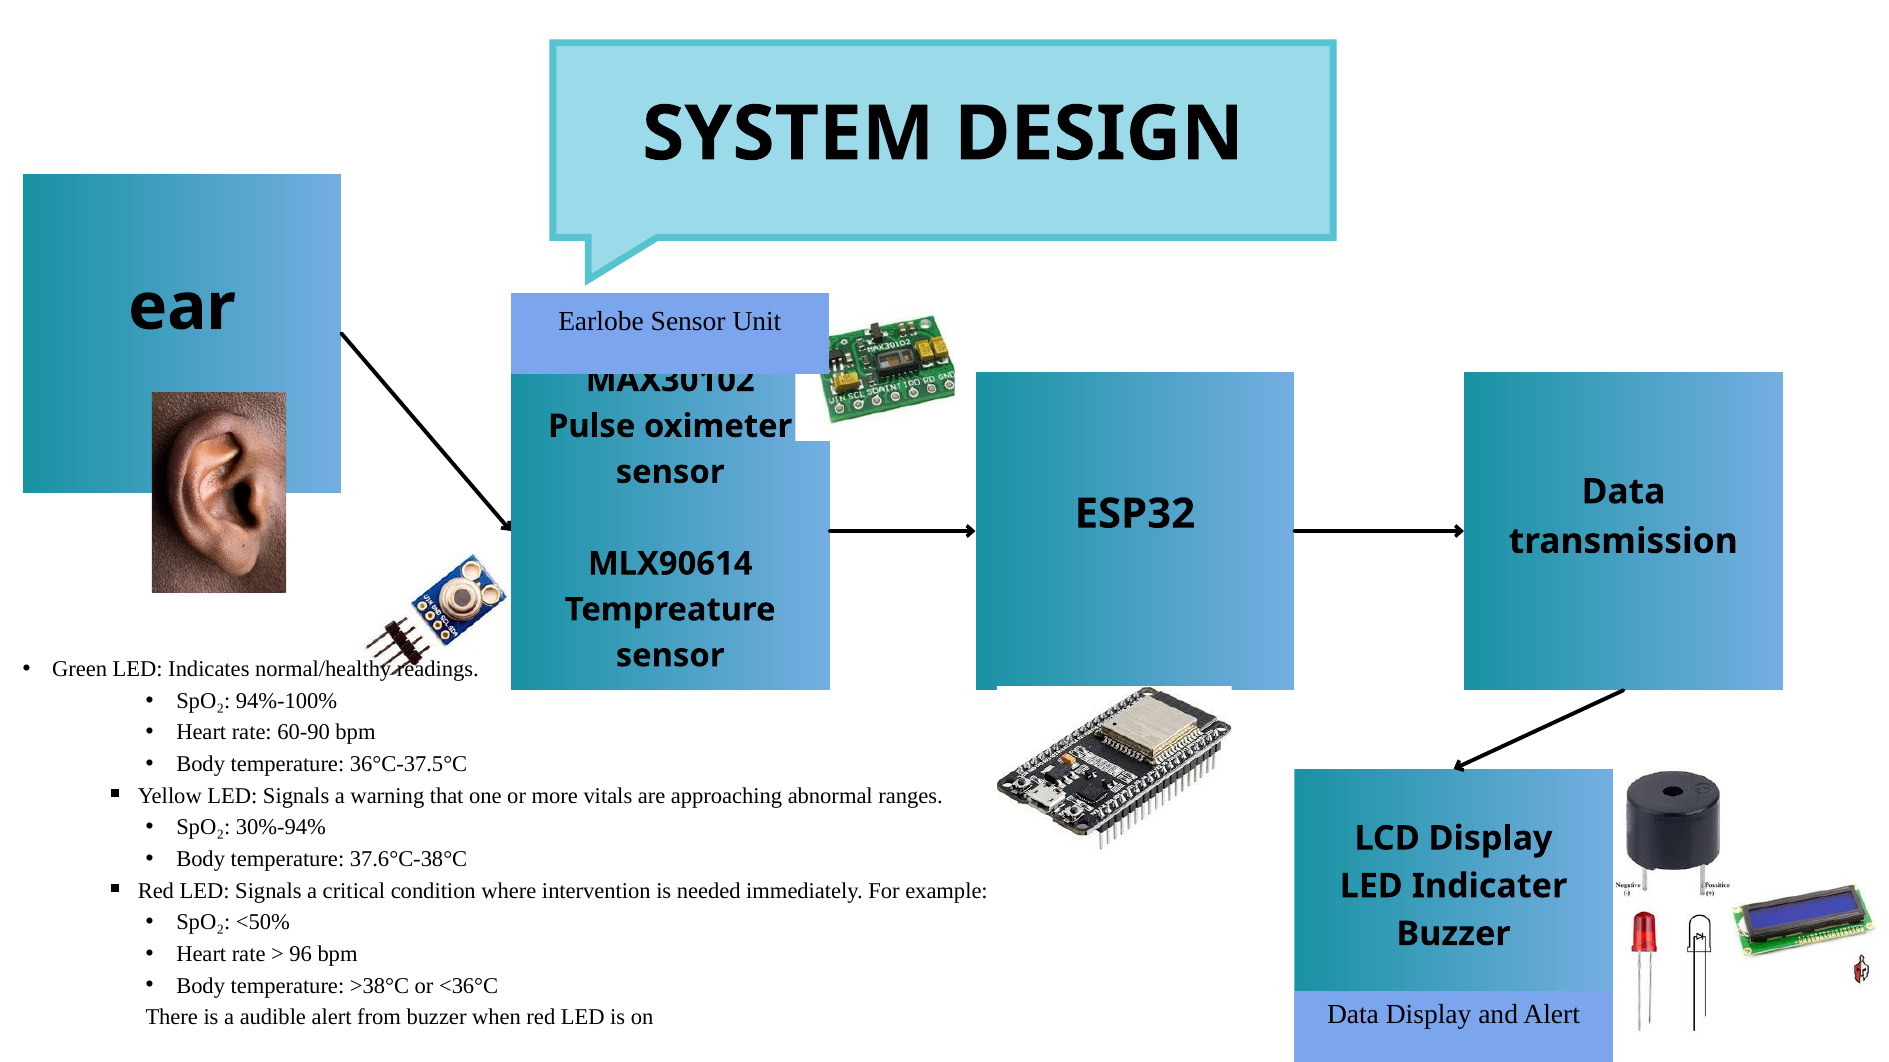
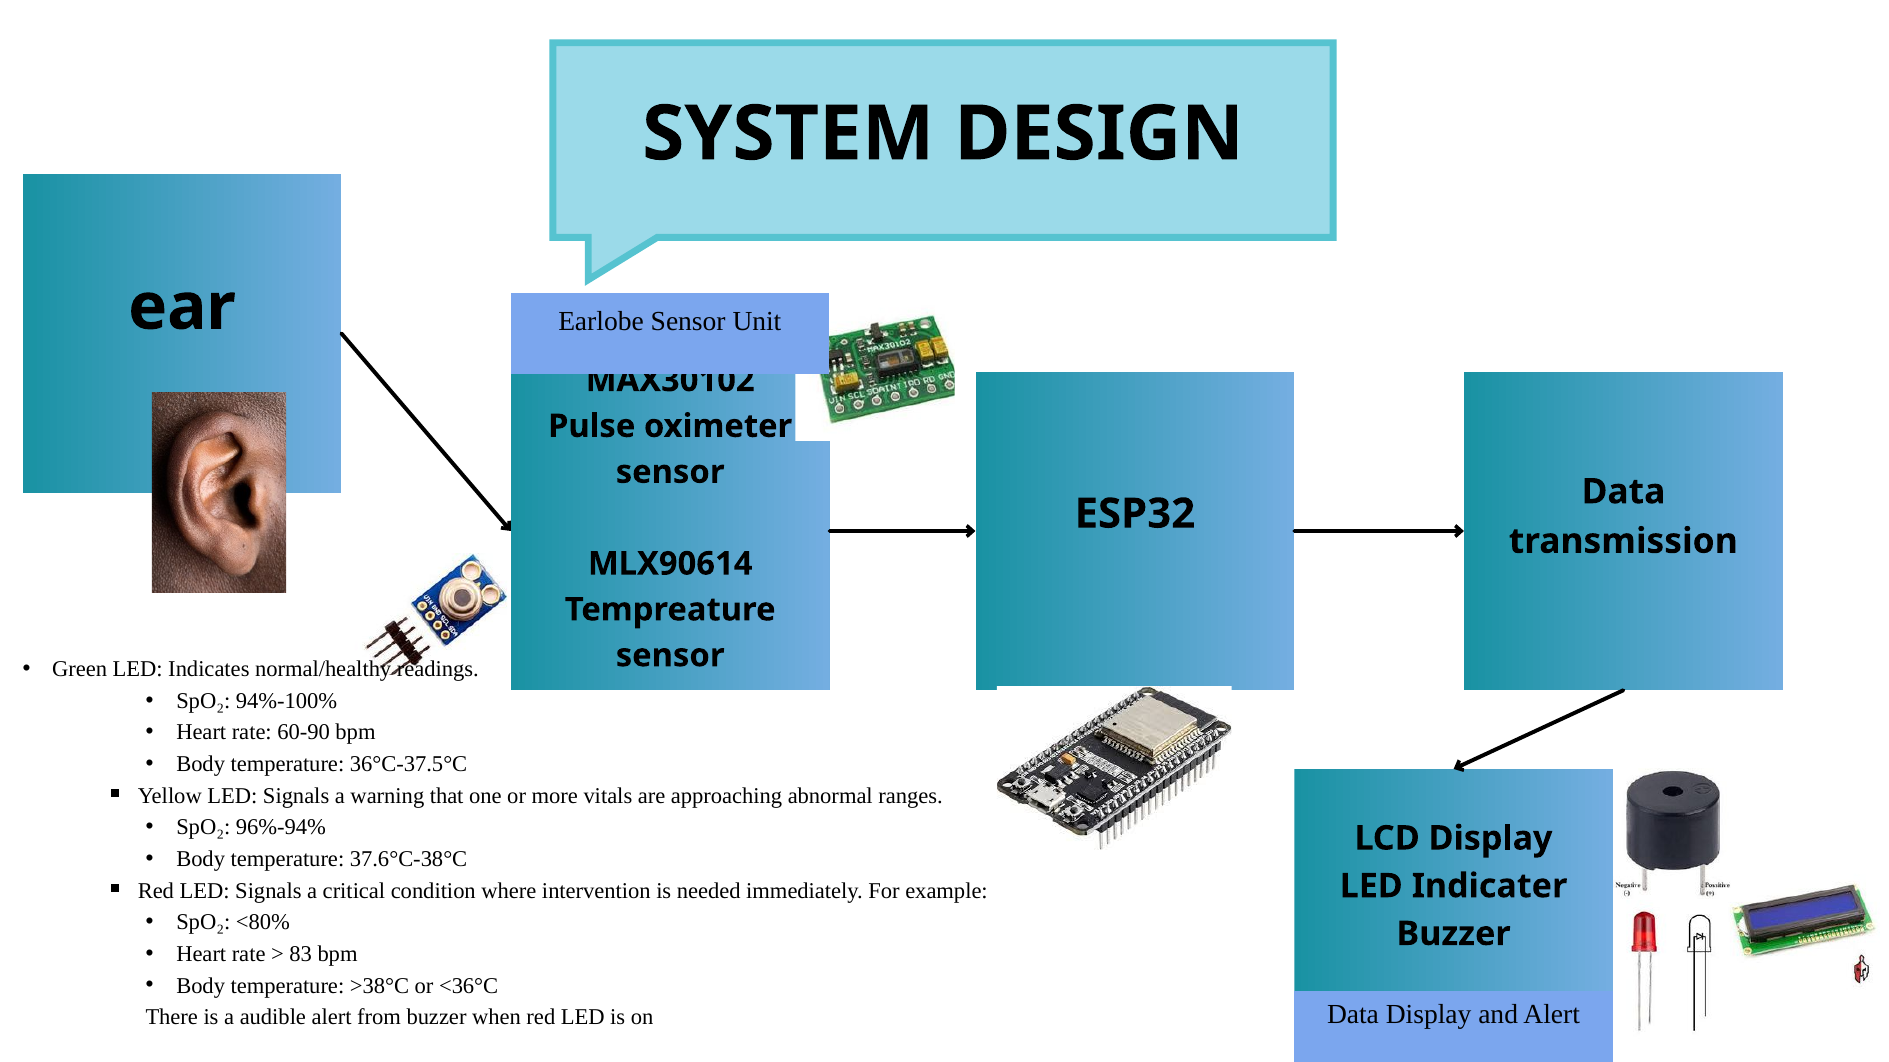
30%-94%: 30%-94% -> 96%-94%
<50%: <50% -> <80%
96: 96 -> 83
